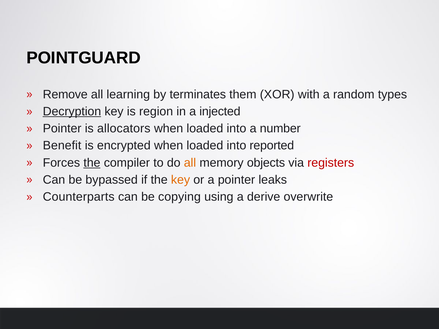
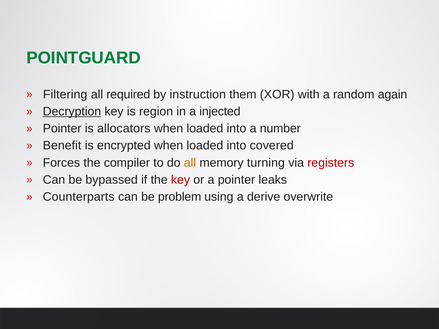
POINTGUARD colour: black -> green
Remove: Remove -> Filtering
learning: learning -> required
terminates: terminates -> instruction
types: types -> again
reported: reported -> covered
the at (92, 163) underline: present -> none
objects: objects -> turning
key at (181, 180) colour: orange -> red
copying: copying -> problem
